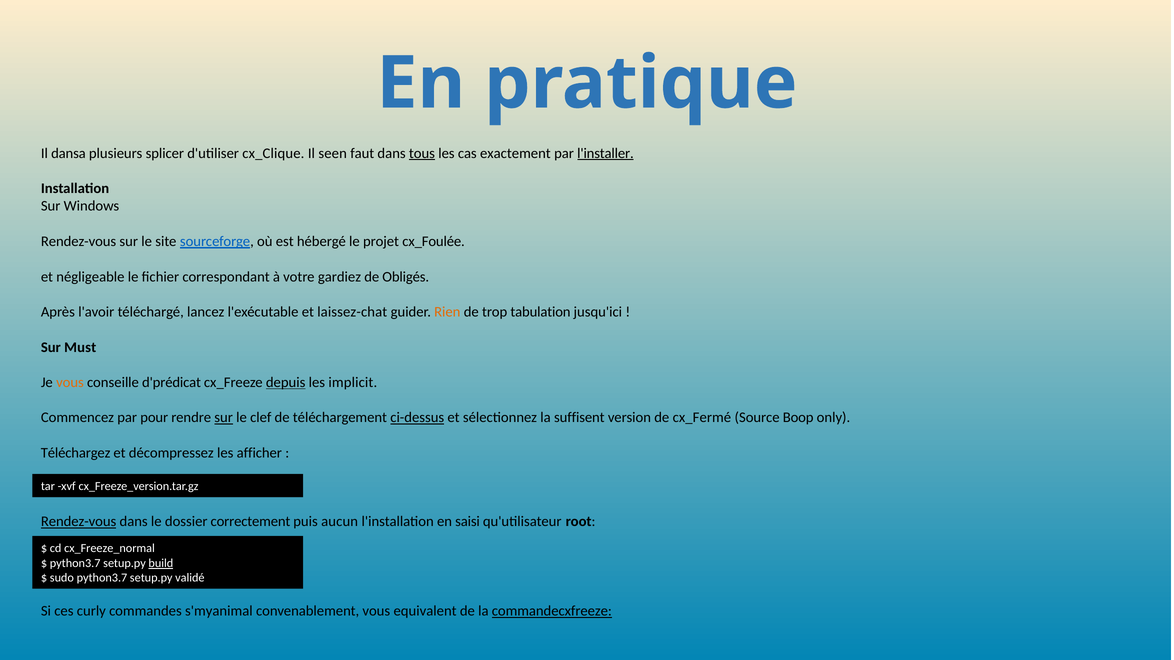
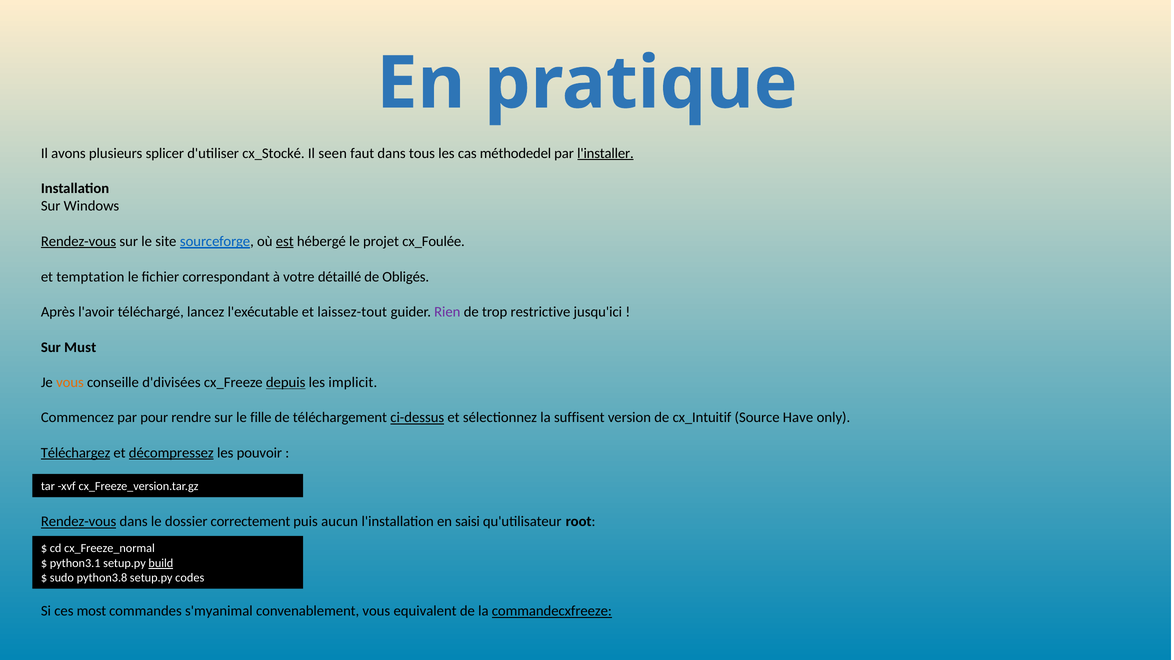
dansa: dansa -> avons
cx_Clique: cx_Clique -> cx_Stocké
tous underline: present -> none
exactement: exactement -> méthodedel
Rendez-vous at (79, 241) underline: none -> present
est underline: none -> present
négligeable: négligeable -> temptation
gardiez: gardiez -> détaillé
laissez-chat: laissez-chat -> laissez-tout
Rien colour: orange -> purple
tabulation: tabulation -> restrictive
d'prédicat: d'prédicat -> d'divisées
sur at (224, 418) underline: present -> none
clef: clef -> fille
cx_Fermé: cx_Fermé -> cx_Intuitif
Boop: Boop -> Have
Téléchargez underline: none -> present
décompressez underline: none -> present
afficher: afficher -> pouvoir
python3.7 at (75, 563): python3.7 -> python3.1
sudo python3.7: python3.7 -> python3.8
validé: validé -> codes
curly: curly -> most
